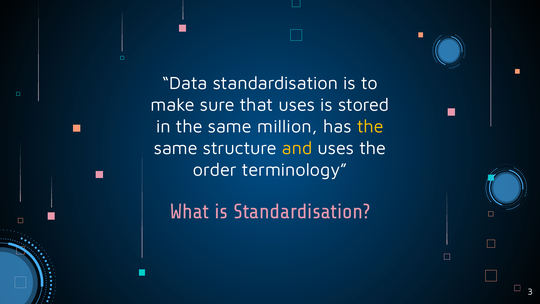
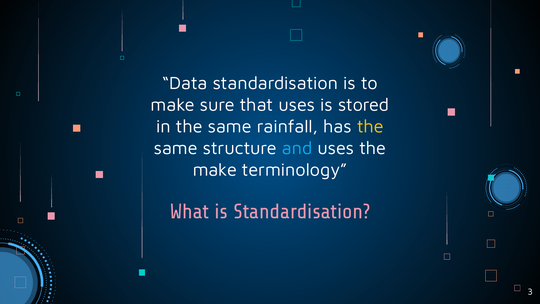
million: million -> rainfall
and colour: yellow -> light blue
order at (215, 170): order -> make
